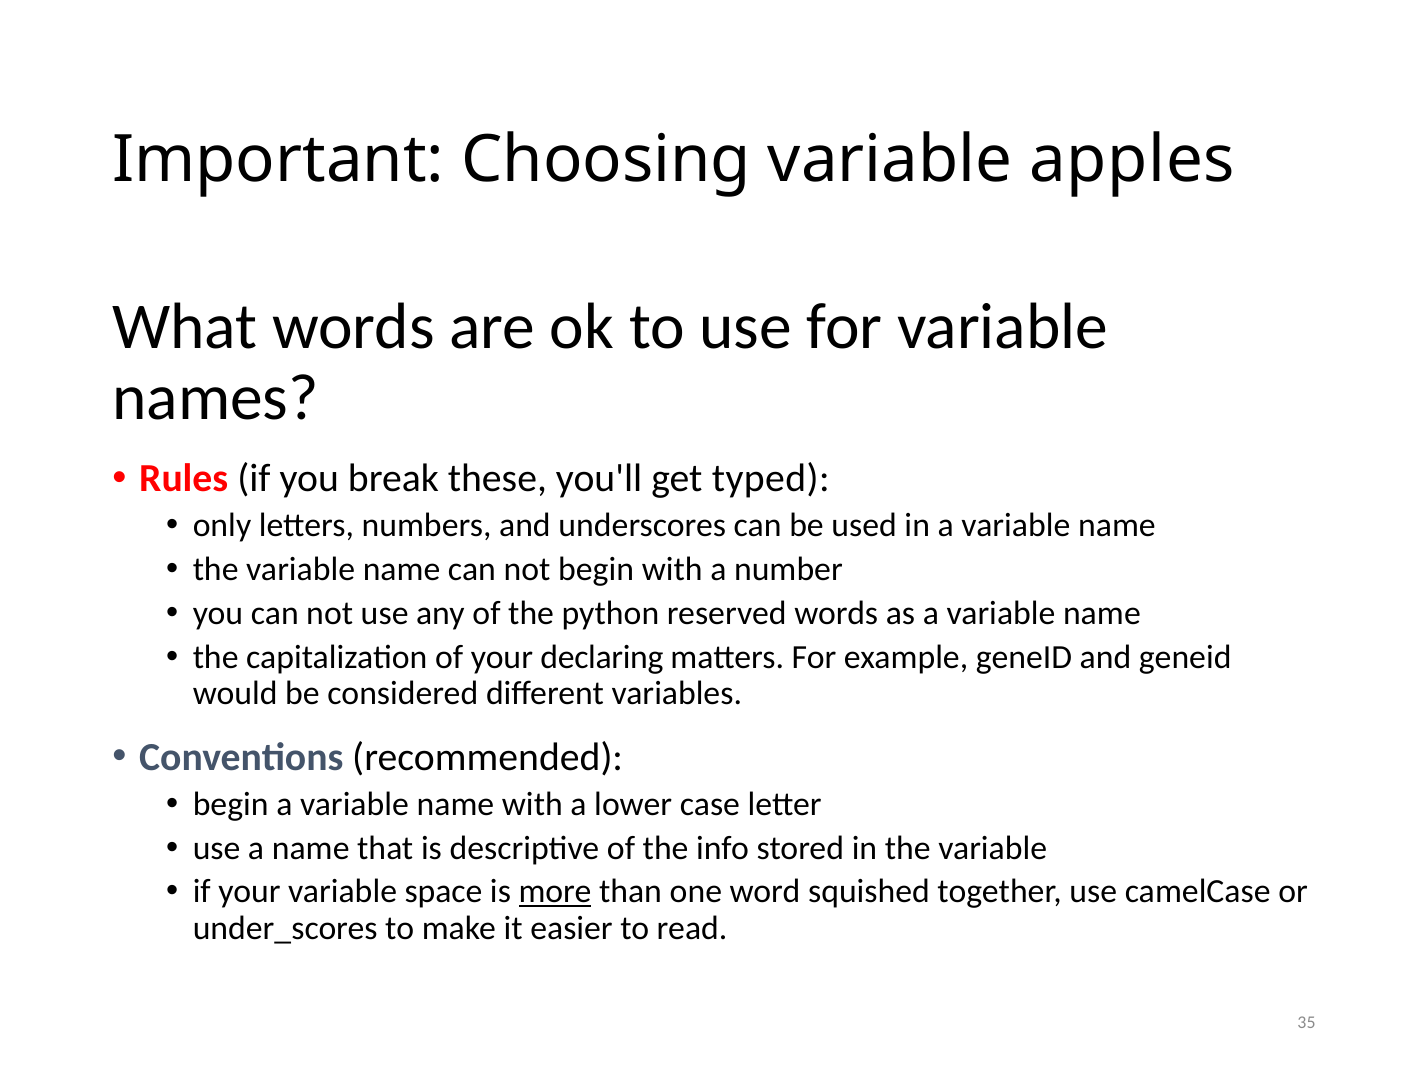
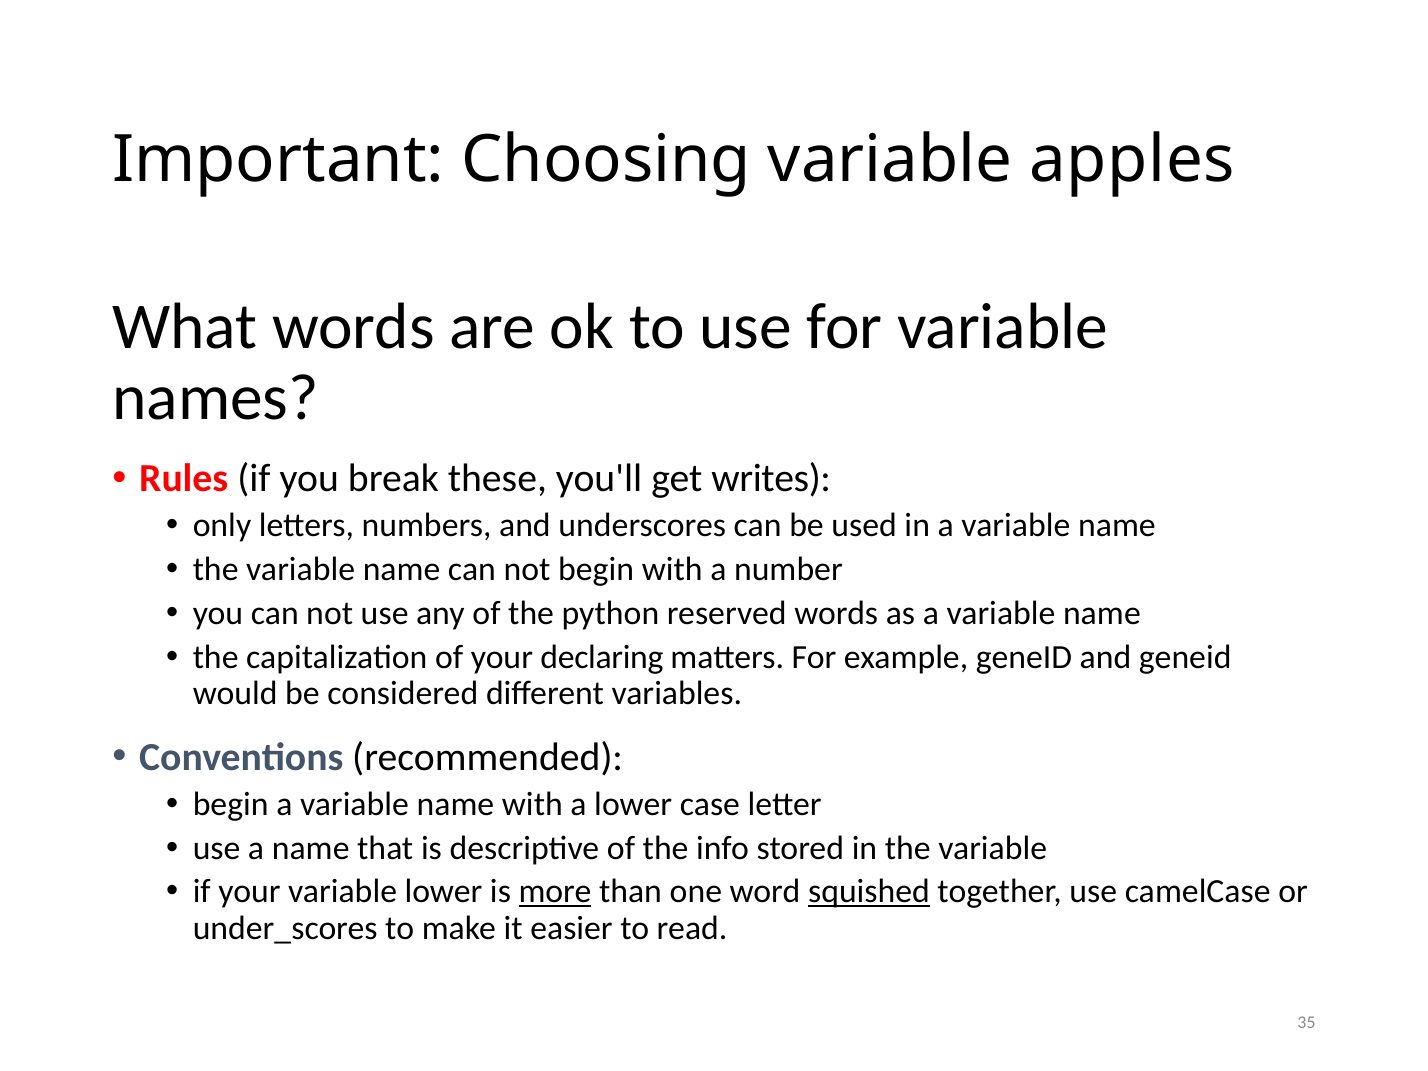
typed: typed -> writes
variable space: space -> lower
squished underline: none -> present
